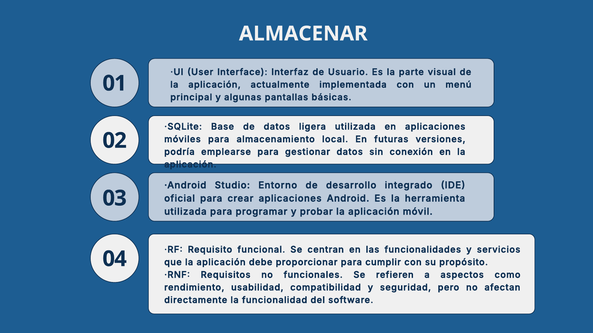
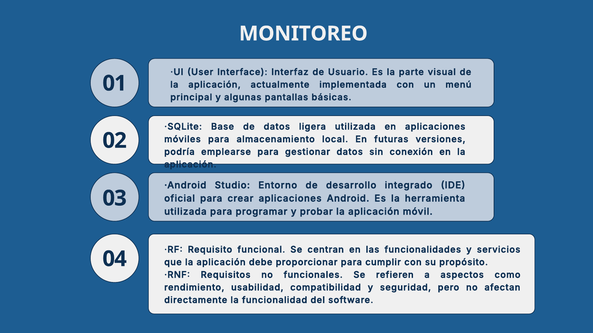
ALMACENAR: ALMACENAR -> MONITOREO
